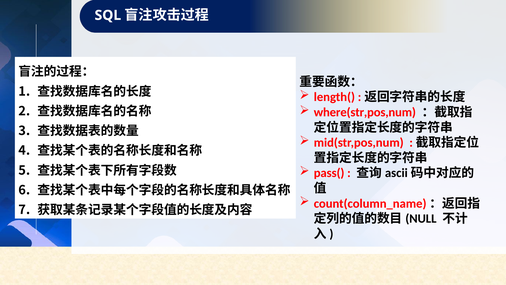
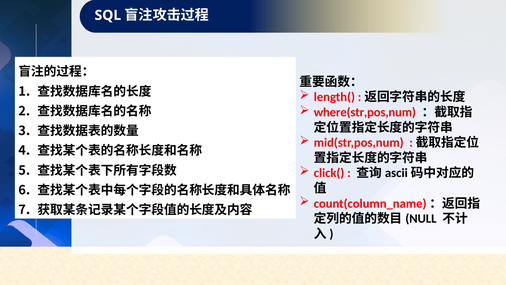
pass(: pass( -> click(
